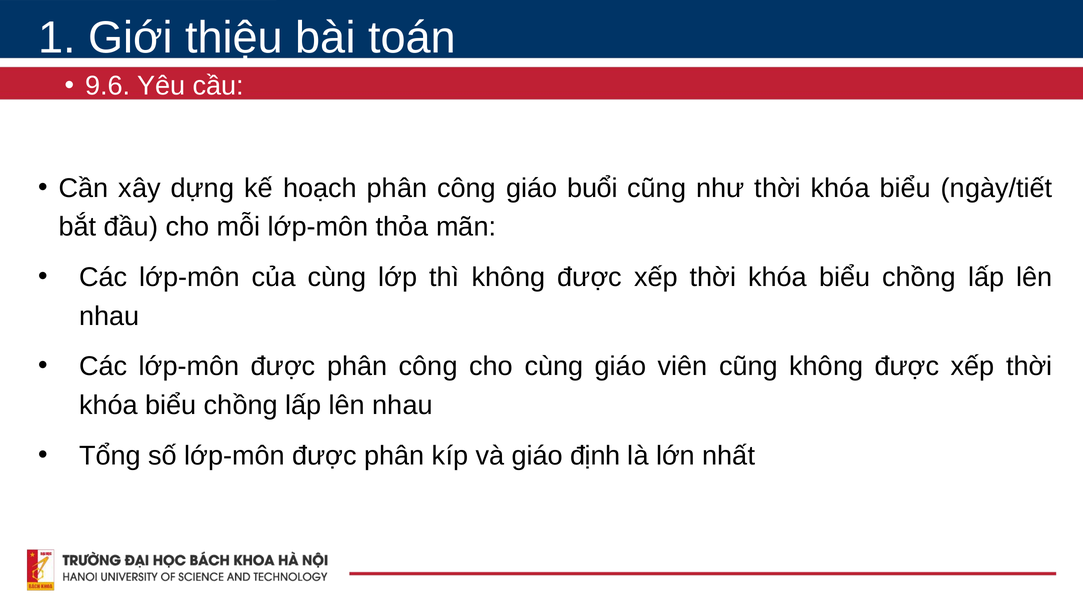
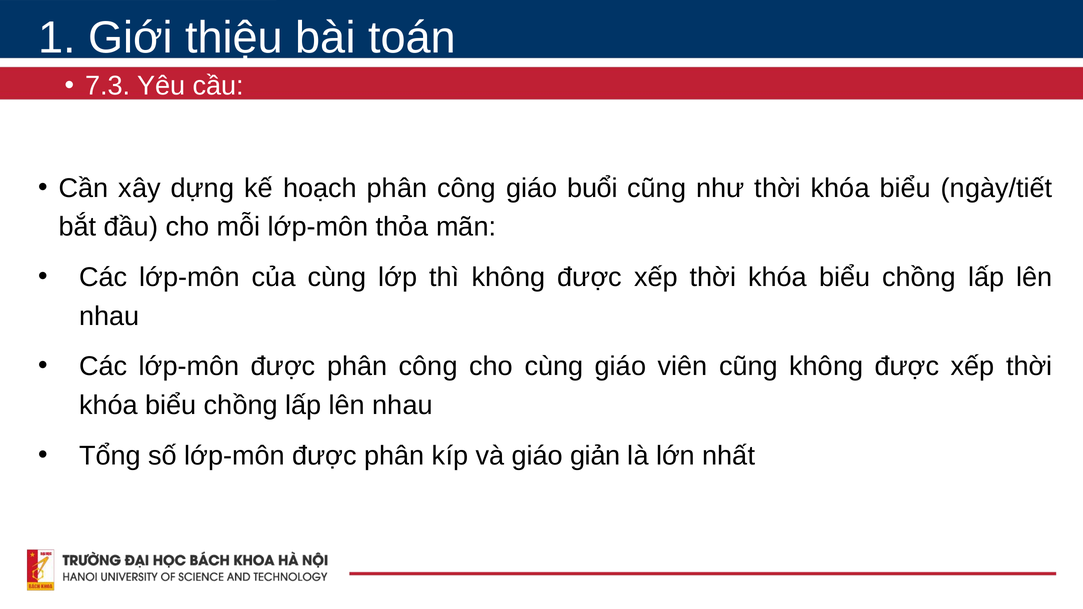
9.6: 9.6 -> 7.3
định: định -> giản
